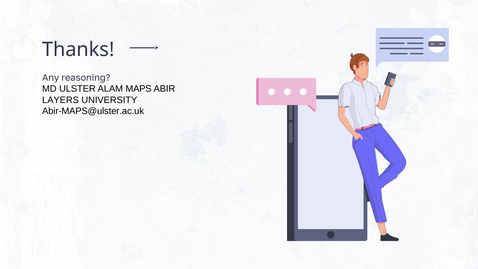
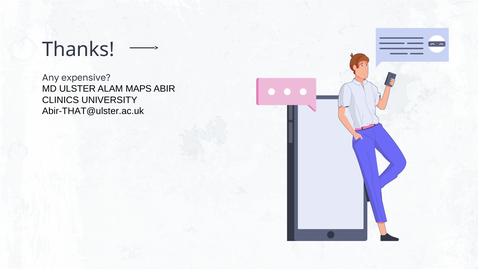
reasoning: reasoning -> expensive
LAYERS: LAYERS -> CLINICS
Abir-MAPS@ulster.ac.uk: Abir-MAPS@ulster.ac.uk -> Abir-THAT@ulster.ac.uk
